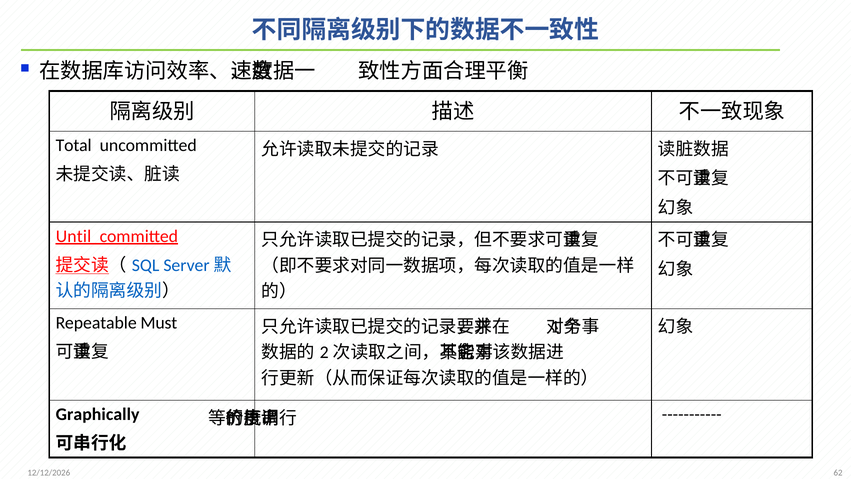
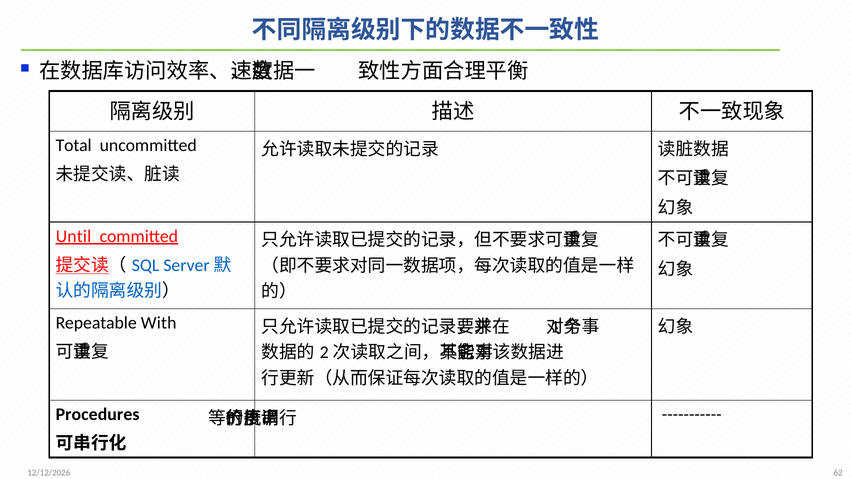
Must: Must -> With
Graphically: Graphically -> Procedures
